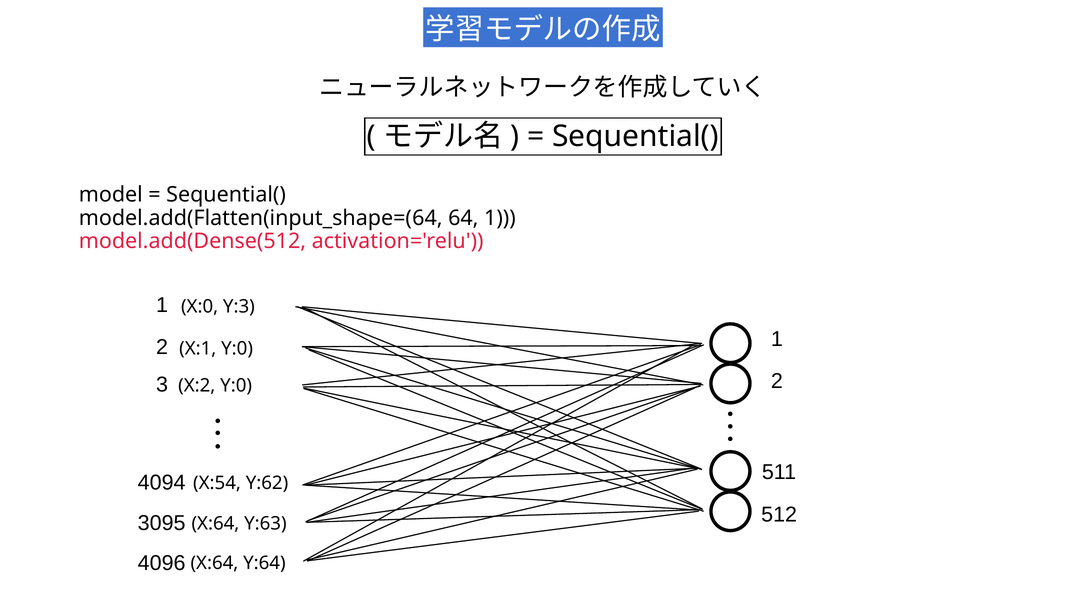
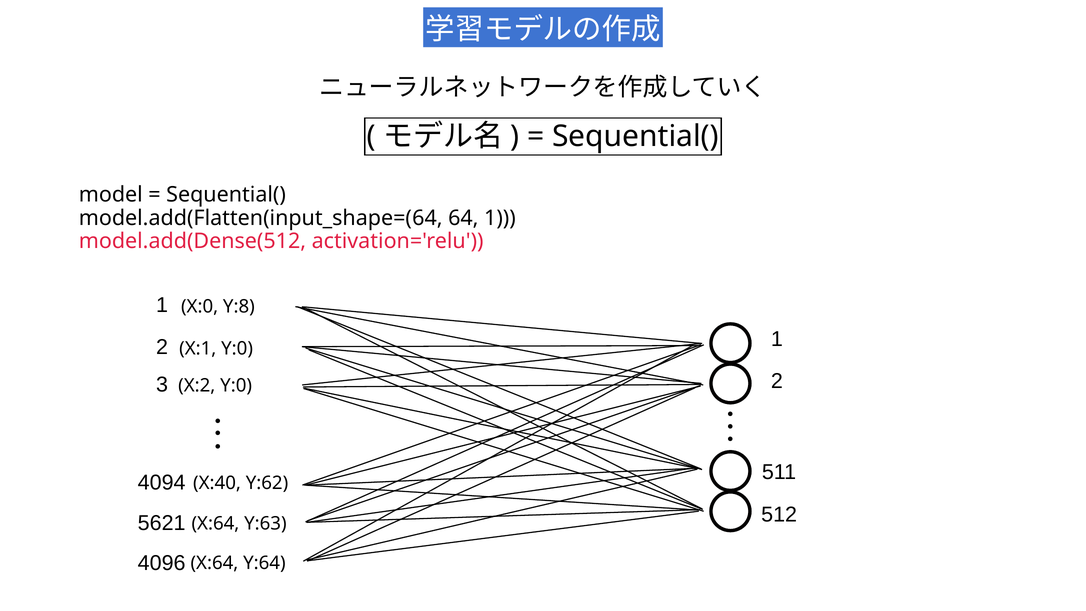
Y:3: Y:3 -> Y:8
X:54: X:54 -> X:40
3095: 3095 -> 5621
